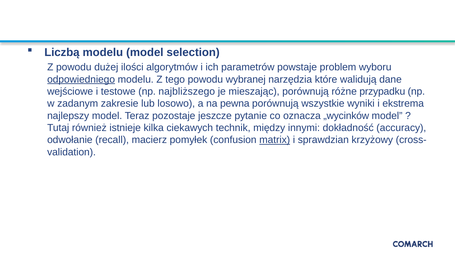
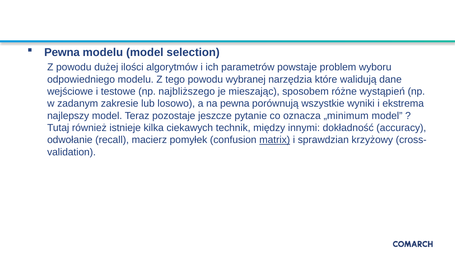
Liczbą at (62, 52): Liczbą -> Pewna
odpowiedniego underline: present -> none
mieszając porównują: porównują -> sposobem
przypadku: przypadku -> wystąpień
„wycinków: „wycinków -> „minimum
